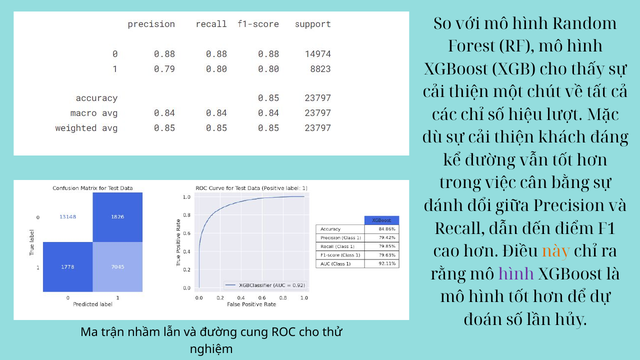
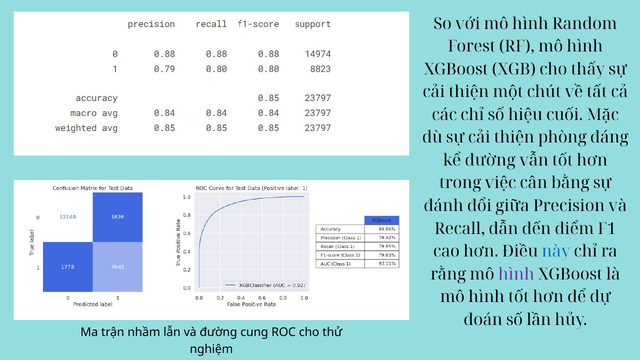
lượt: lượt -> cuối
khách: khách -> phòng
này colour: orange -> blue
